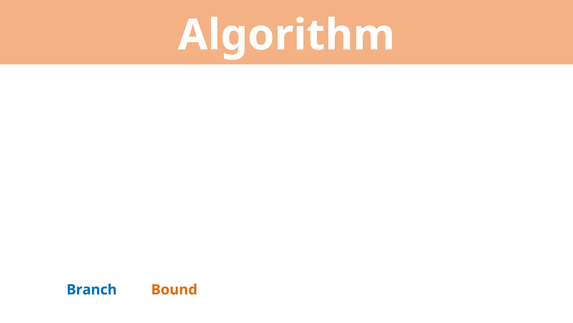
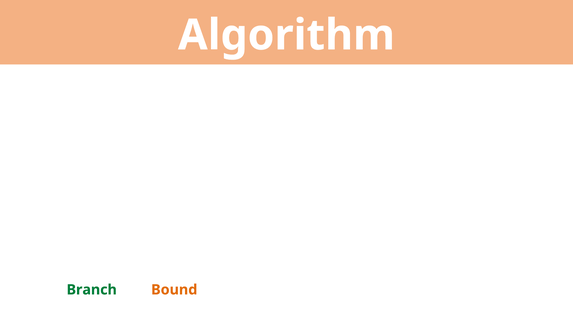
Branch colour: blue -> green
